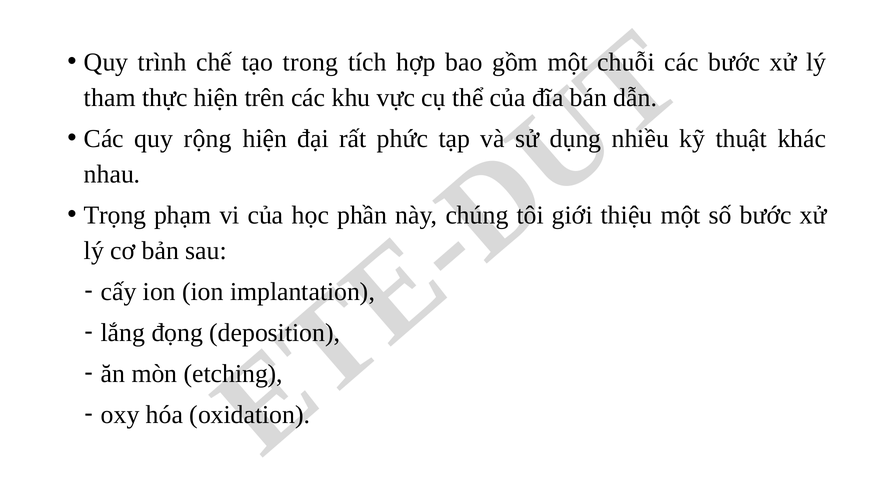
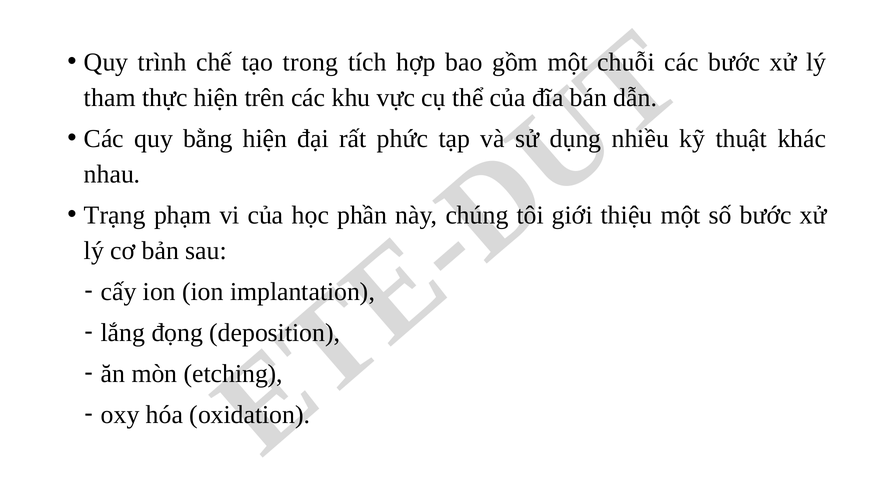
rộng: rộng -> bằng
Trọng: Trọng -> Trạng
